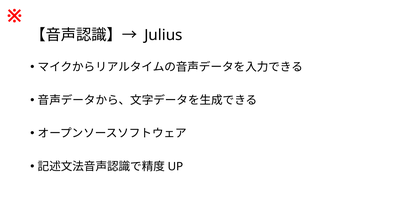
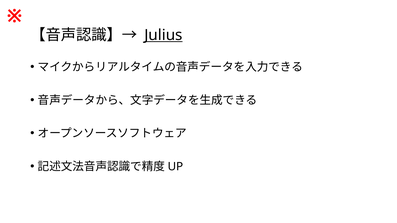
Julius underline: none -> present
